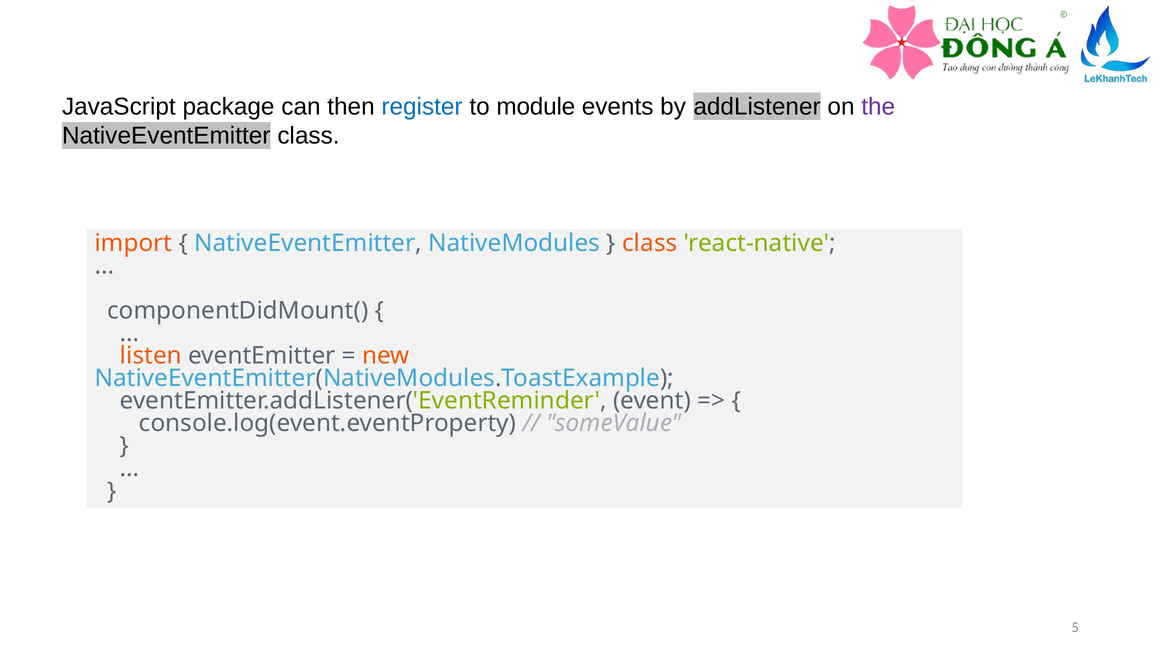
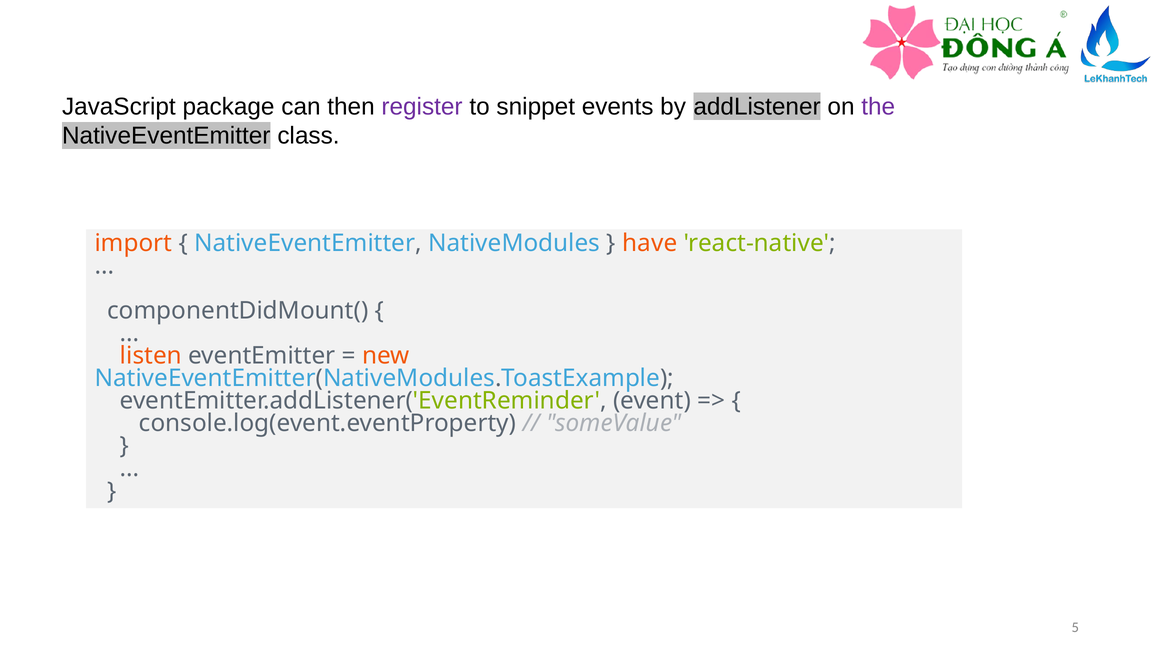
register colour: blue -> purple
module: module -> snippet
class at (650, 243): class -> have
